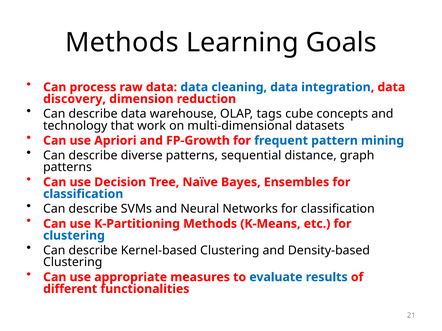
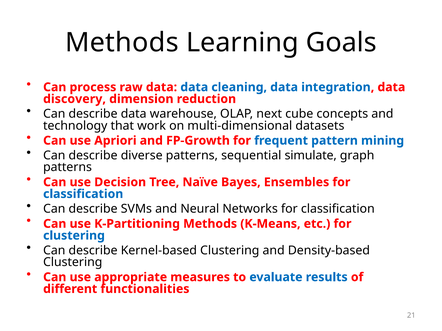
tags: tags -> next
distance: distance -> simulate
